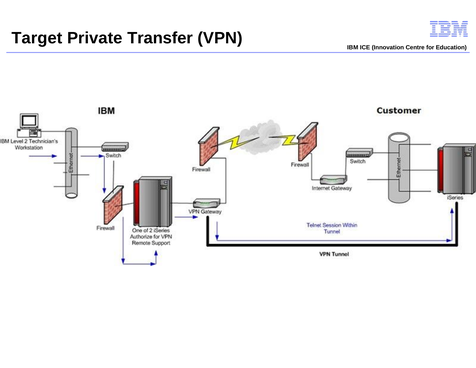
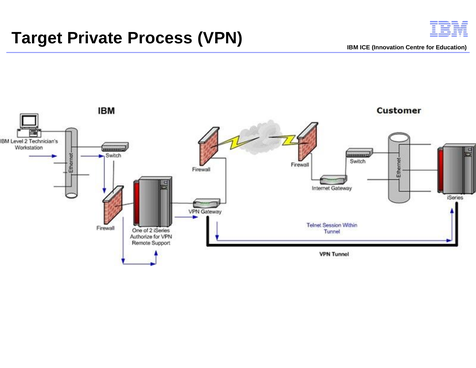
Transfer: Transfer -> Process
